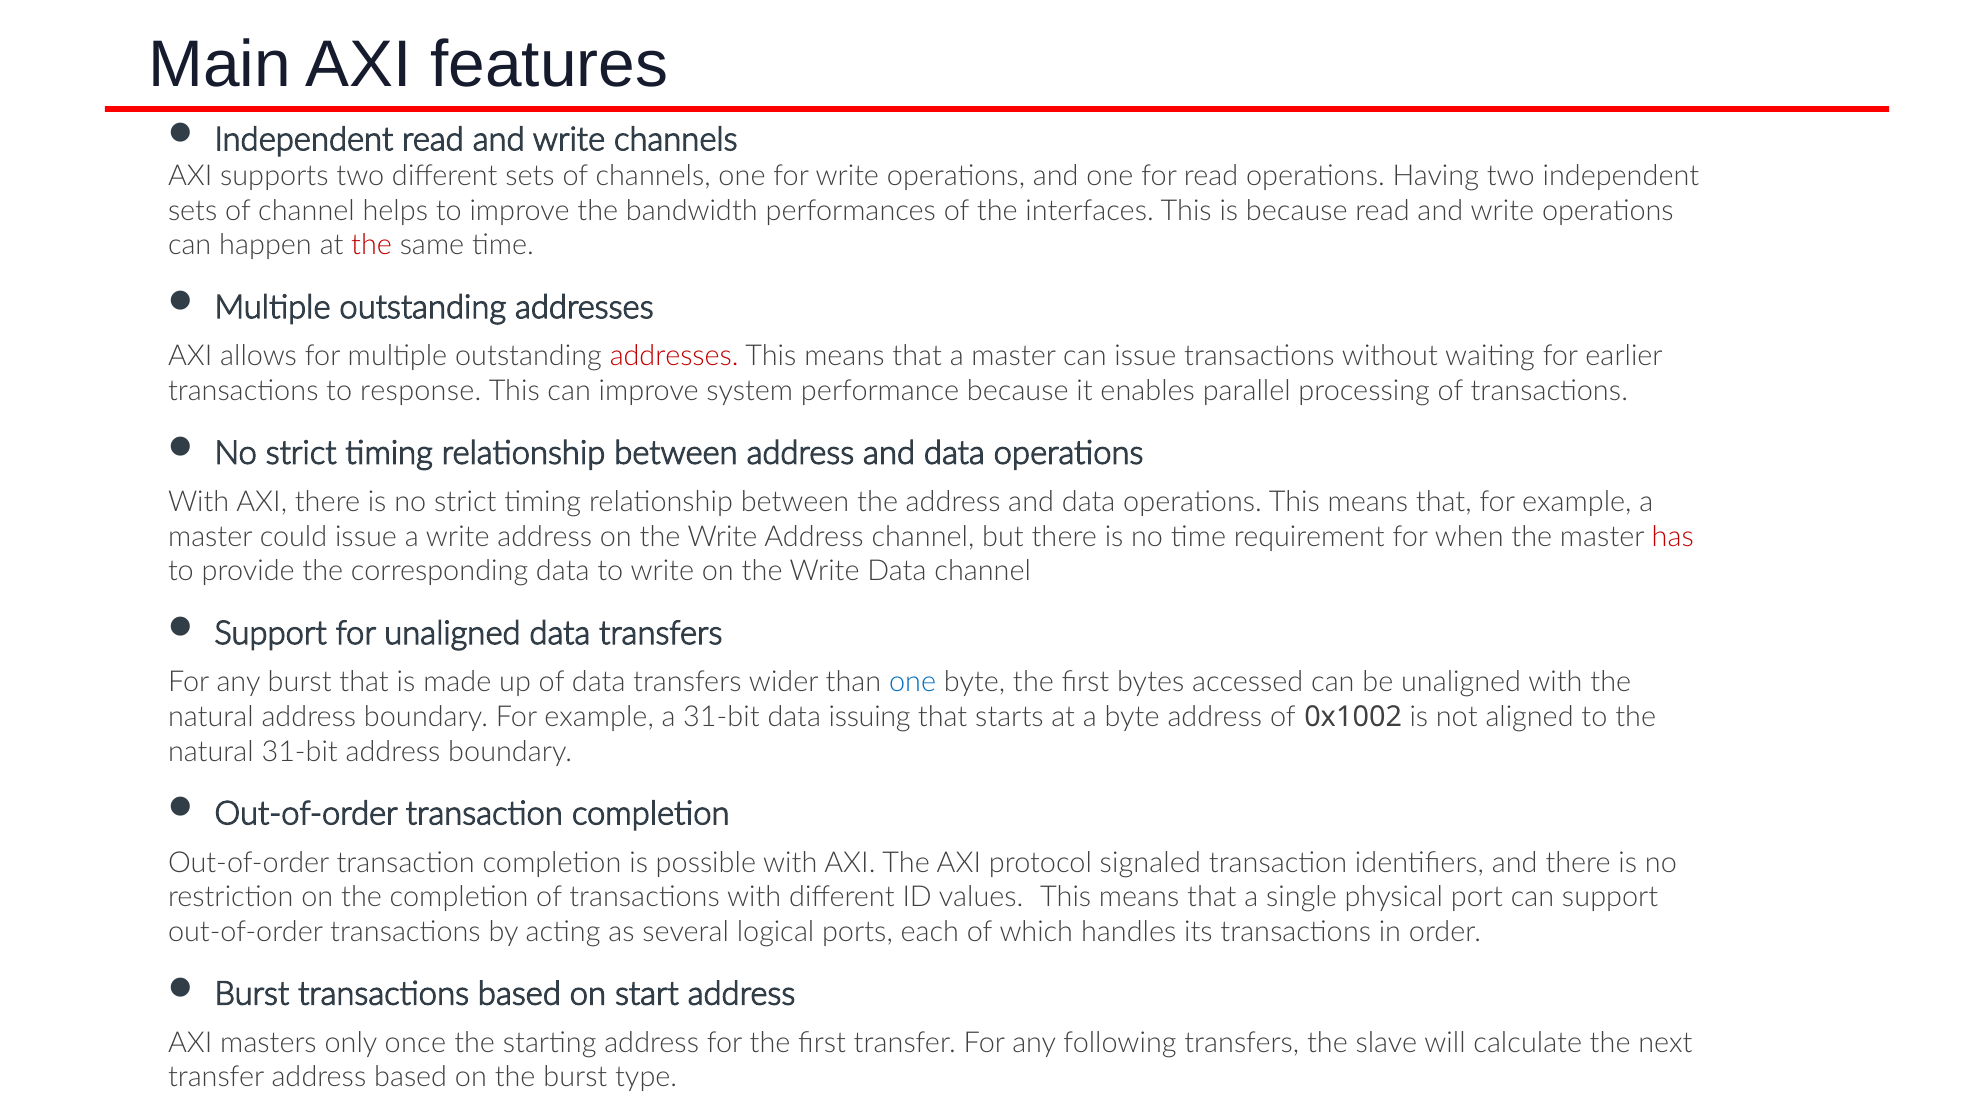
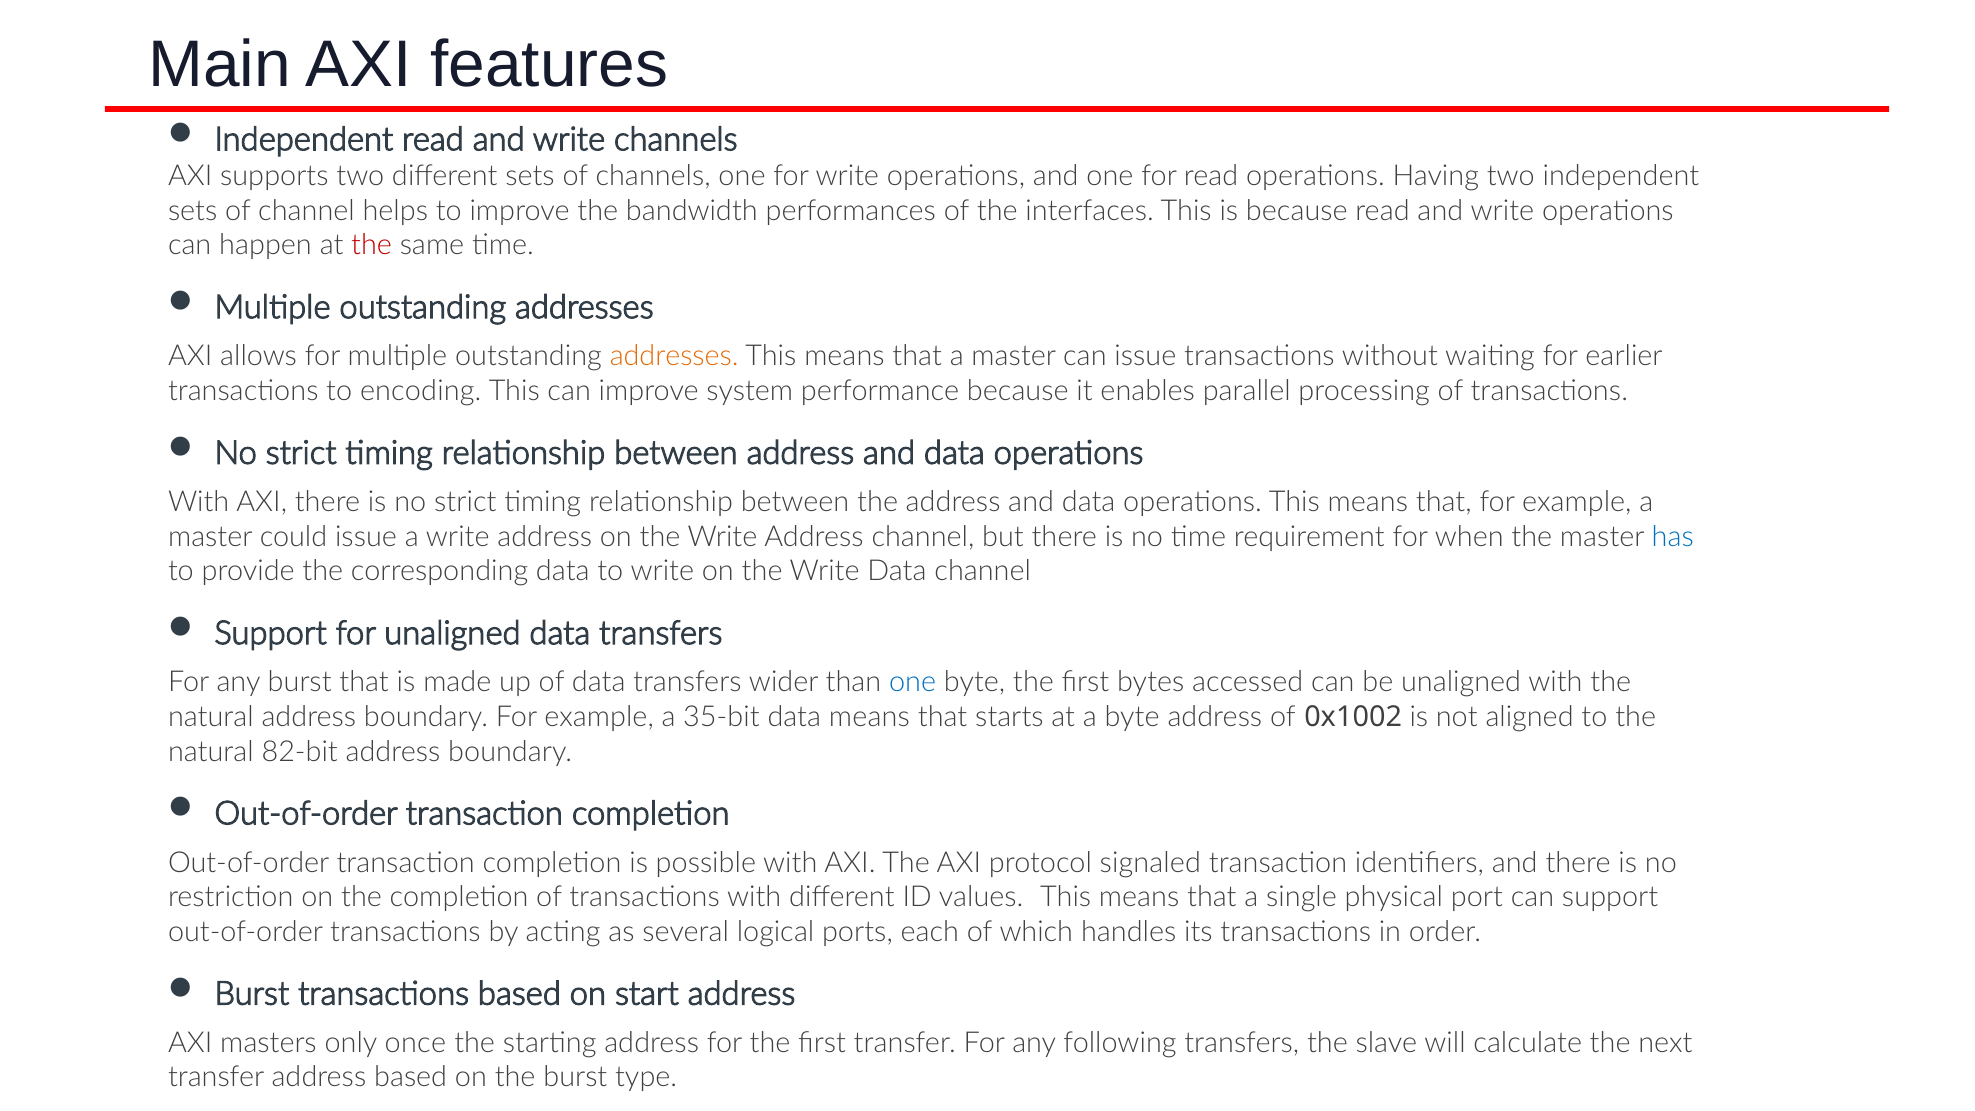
addresses at (674, 356) colour: red -> orange
response: response -> encoding
has colour: red -> blue
a 31-bit: 31-bit -> 35-bit
data issuing: issuing -> means
natural 31-bit: 31-bit -> 82-bit
